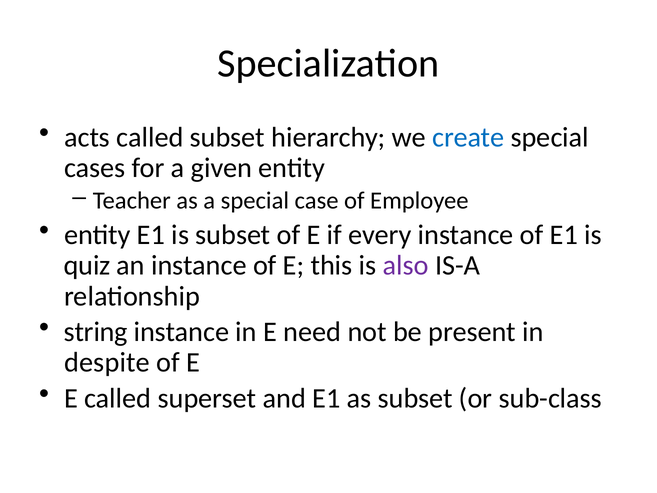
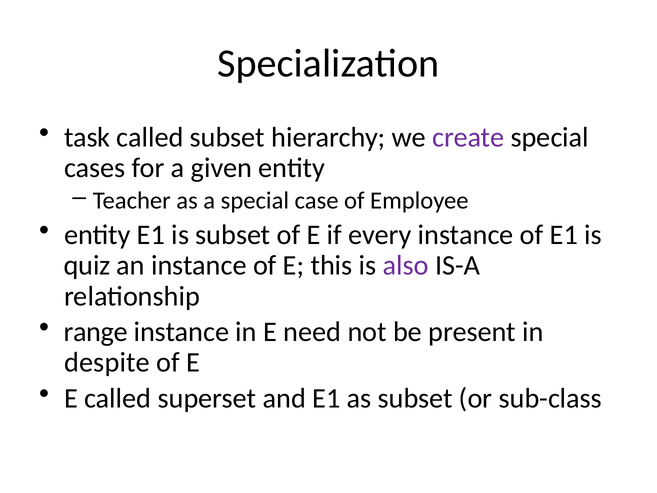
acts: acts -> task
create colour: blue -> purple
string: string -> range
